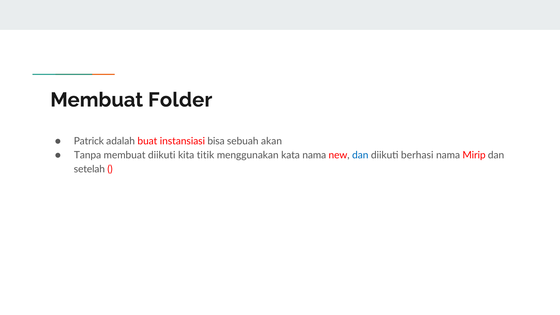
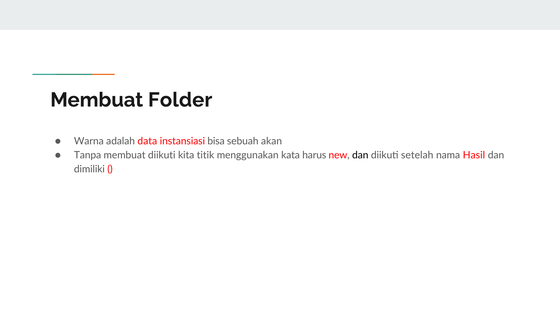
Patrick: Patrick -> Warna
buat: buat -> data
kata nama: nama -> harus
dan at (360, 155) colour: blue -> black
berhasi: berhasi -> setelah
Mirip: Mirip -> Hasil
setelah: setelah -> dimiliki
